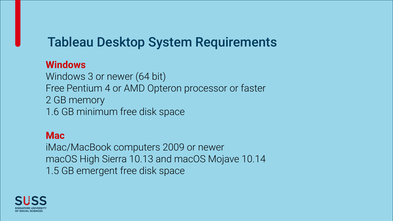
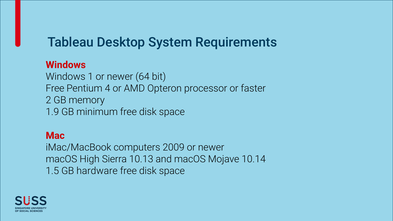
3: 3 -> 1
1.6: 1.6 -> 1.9
emergent: emergent -> hardware
